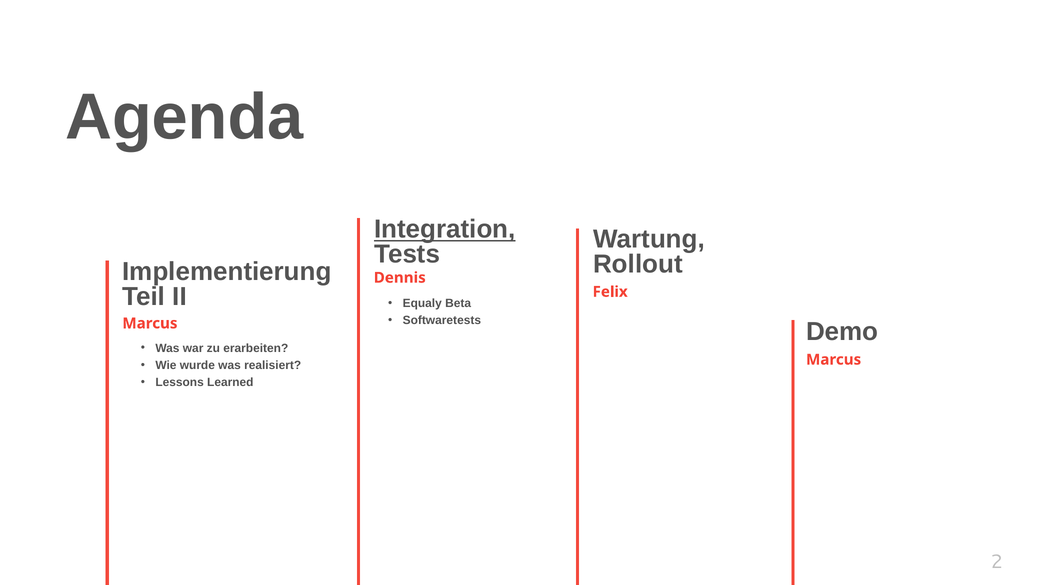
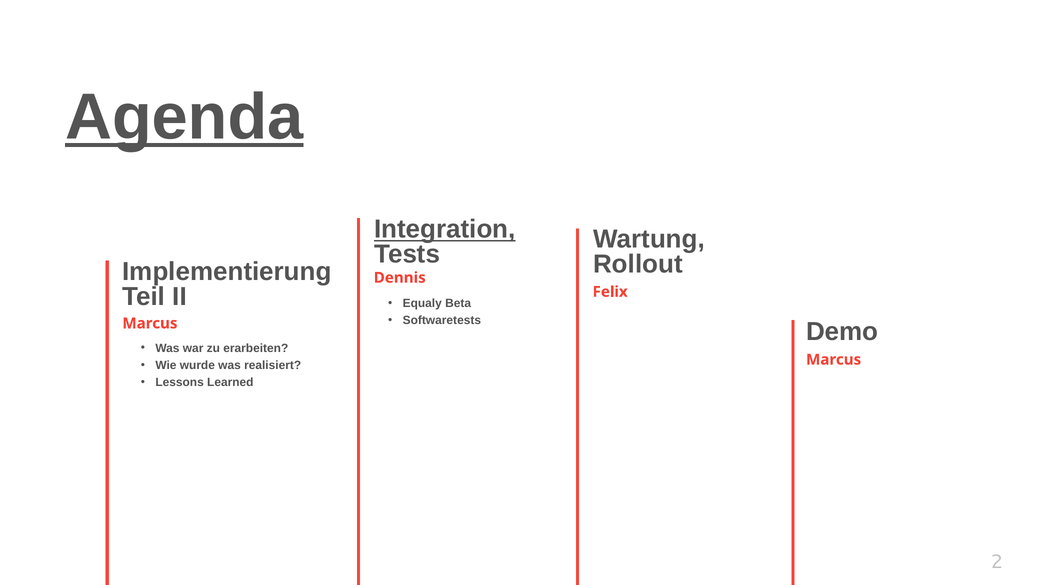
Agenda underline: none -> present
